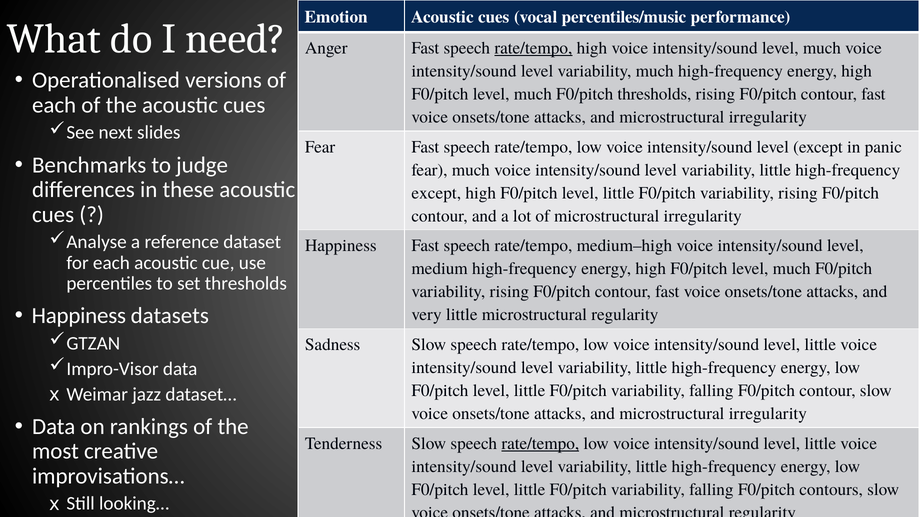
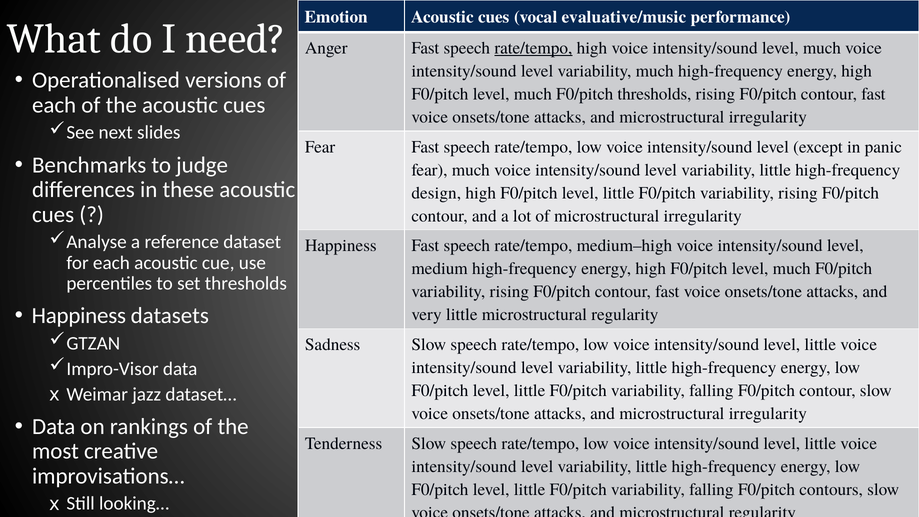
percentiles/music: percentiles/music -> evaluative/music
except at (436, 193): except -> design
rate/tempo at (540, 443) underline: present -> none
